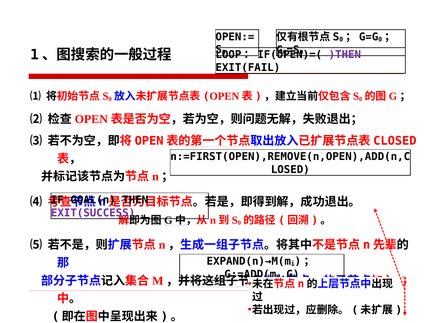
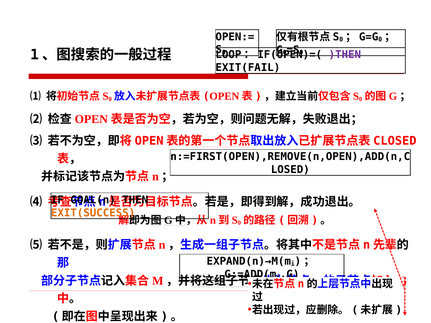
EXIT(SUCCESS colour: purple -> orange
